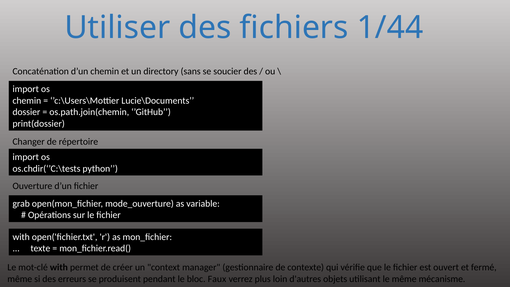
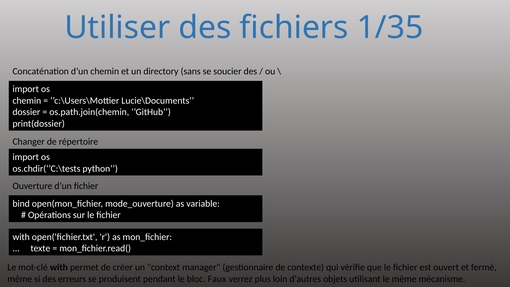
1/44: 1/44 -> 1/35
grab: grab -> bind
